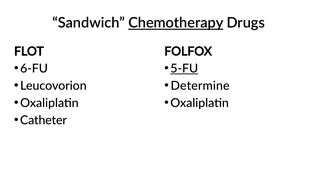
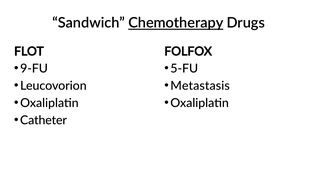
6-FU: 6-FU -> 9-FU
5-FU underline: present -> none
Determine: Determine -> Metastasis
